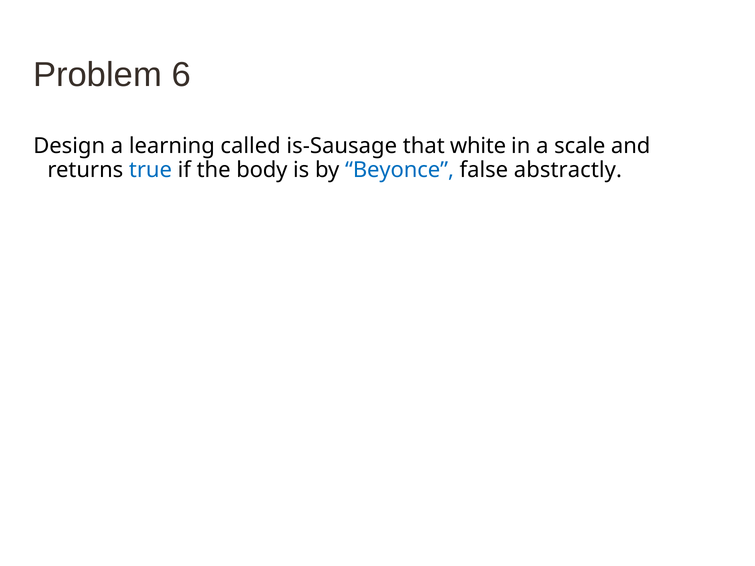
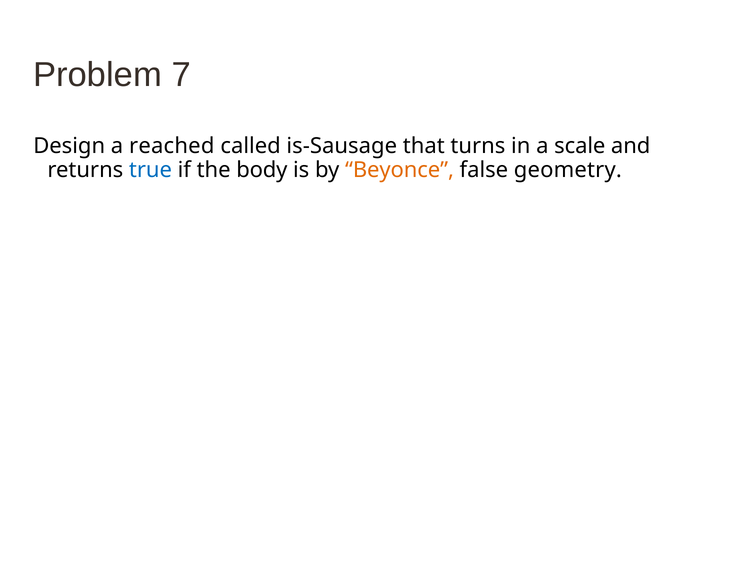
6: 6 -> 7
learning: learning -> reached
white: white -> turns
Beyonce colour: blue -> orange
abstractly: abstractly -> geometry
